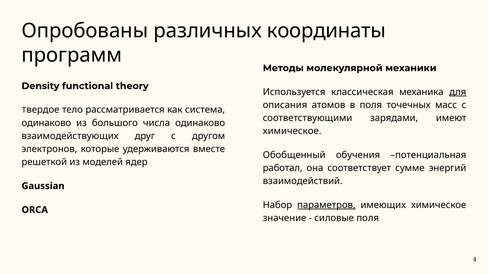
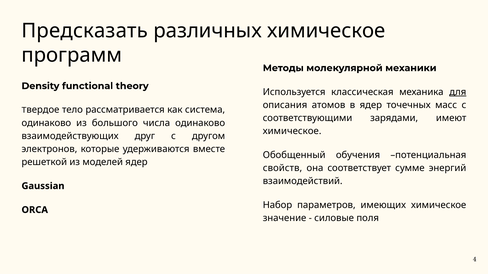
Опробованы: Опробованы -> Предсказать
различных координаты: координаты -> химическое
в поля: поля -> ядер
работал: работал -> свойств
параметров underline: present -> none
